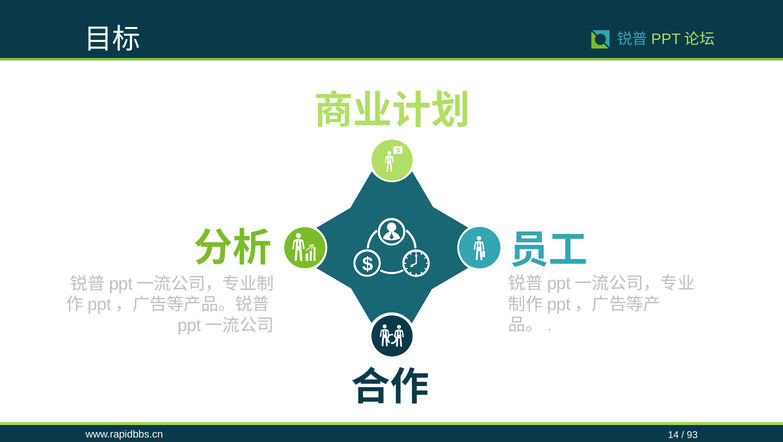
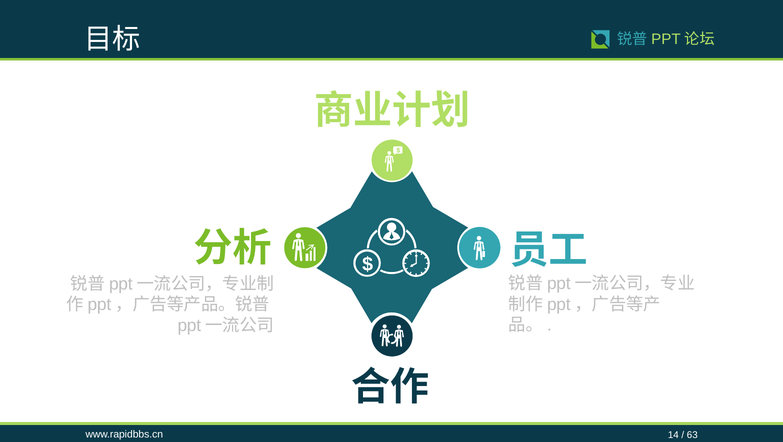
93: 93 -> 63
